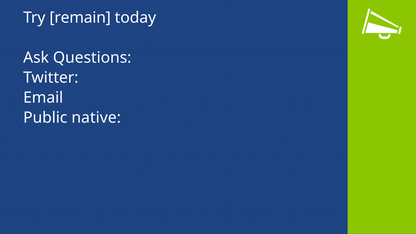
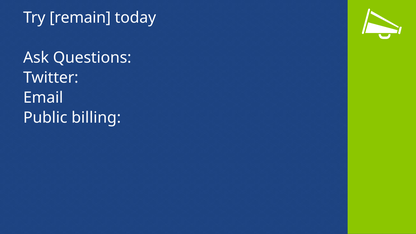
native: native -> billing
